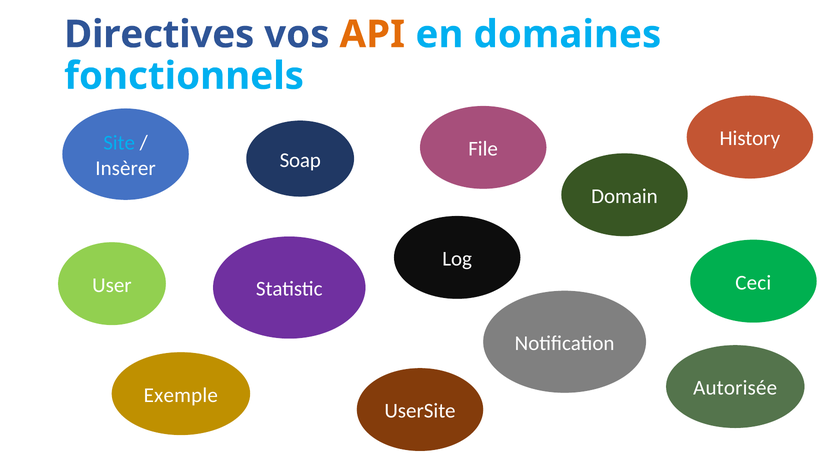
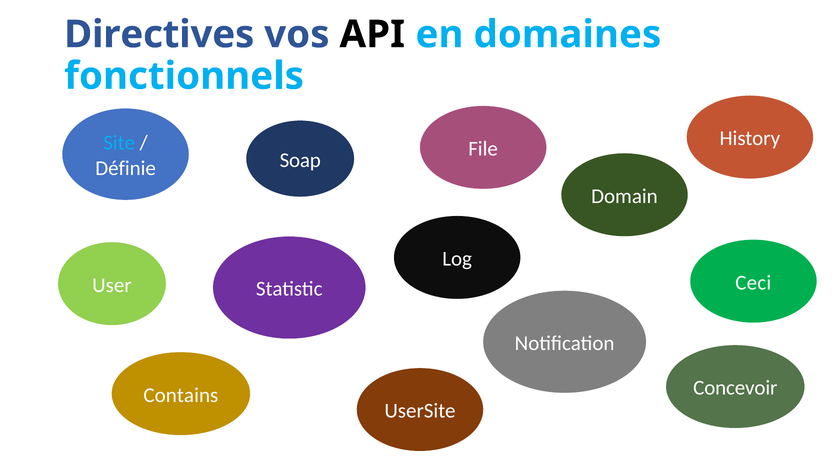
API colour: orange -> black
Insèrer: Insèrer -> Définie
Autorisée: Autorisée -> Concevoir
Exemple: Exemple -> Contains
